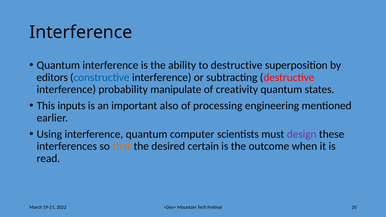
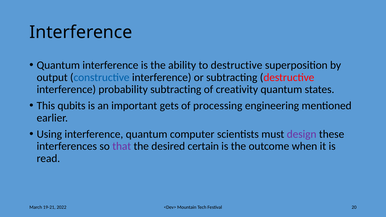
editors: editors -> output
probability manipulate: manipulate -> subtracting
inputs: inputs -> qubits
also: also -> gets
that colour: orange -> purple
